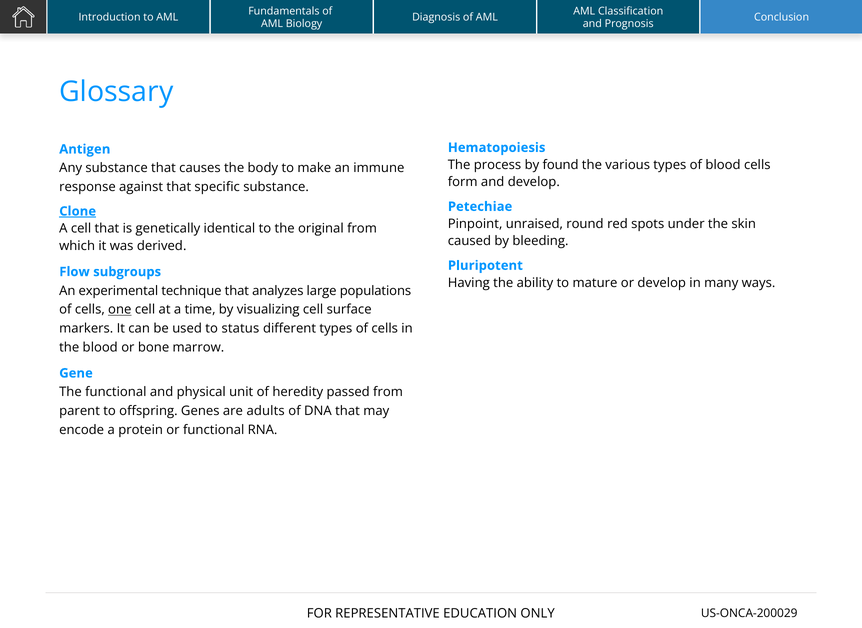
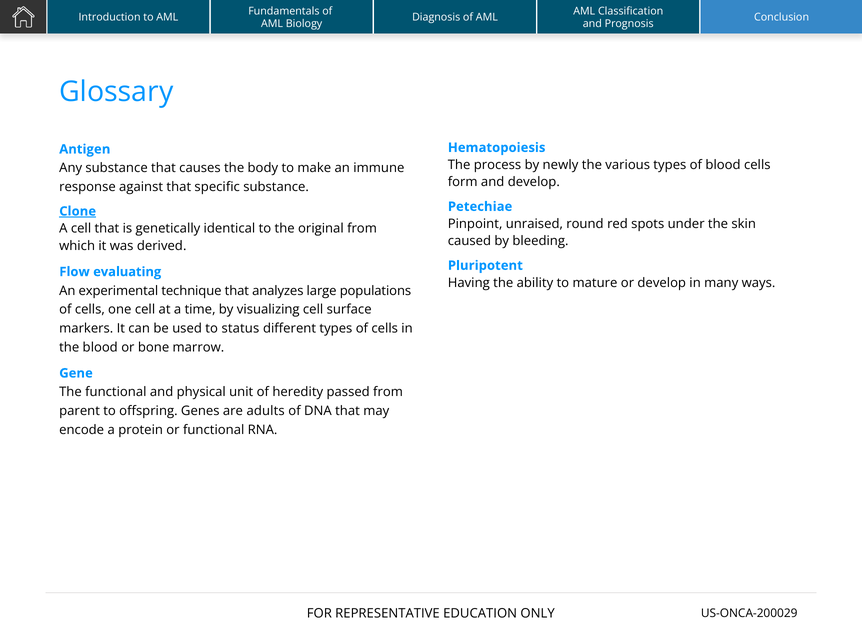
found: found -> newly
subgroups: subgroups -> evaluating
one underline: present -> none
